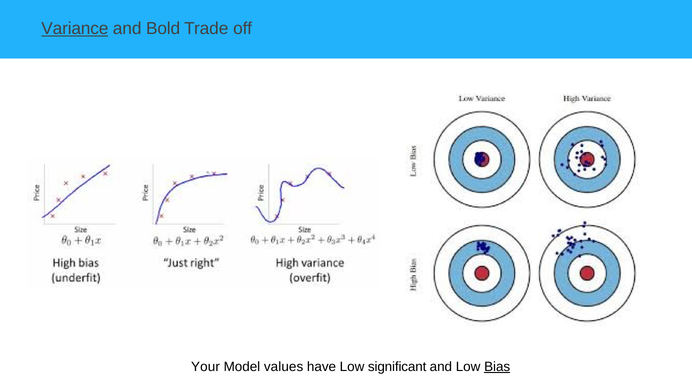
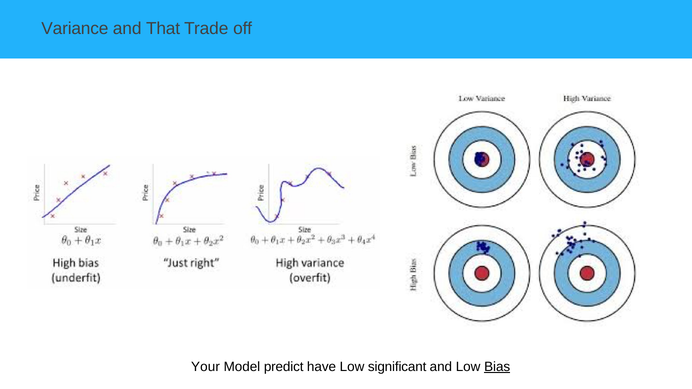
Variance underline: present -> none
Bold: Bold -> That
values: values -> predict
